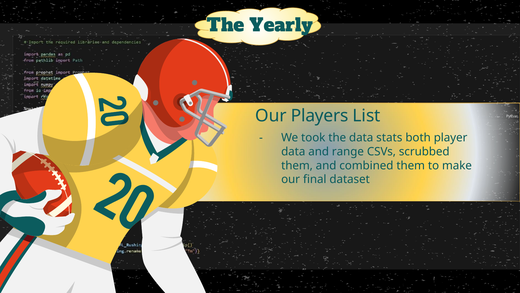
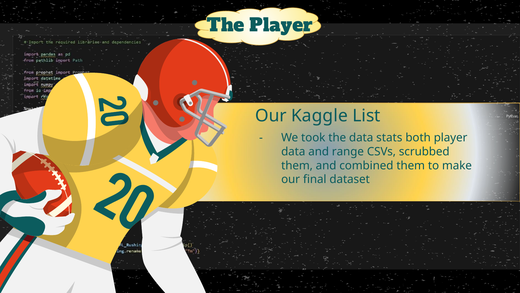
The Yearly: Yearly -> Player
Players: Players -> Kaggle
